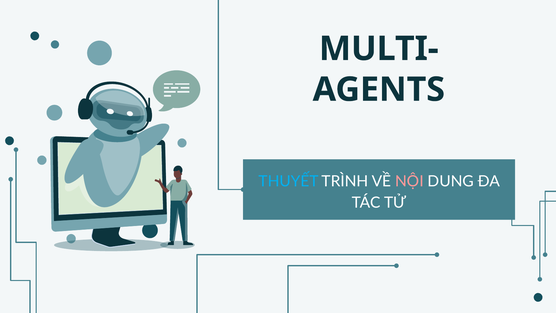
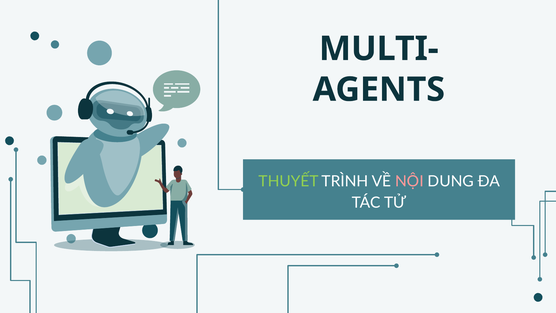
THUYẾT colour: light blue -> light green
